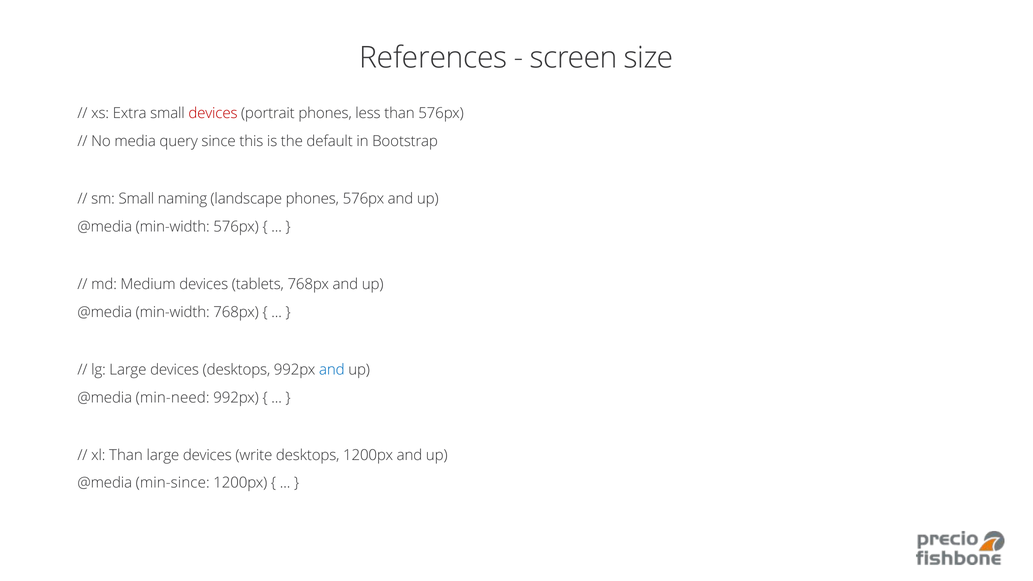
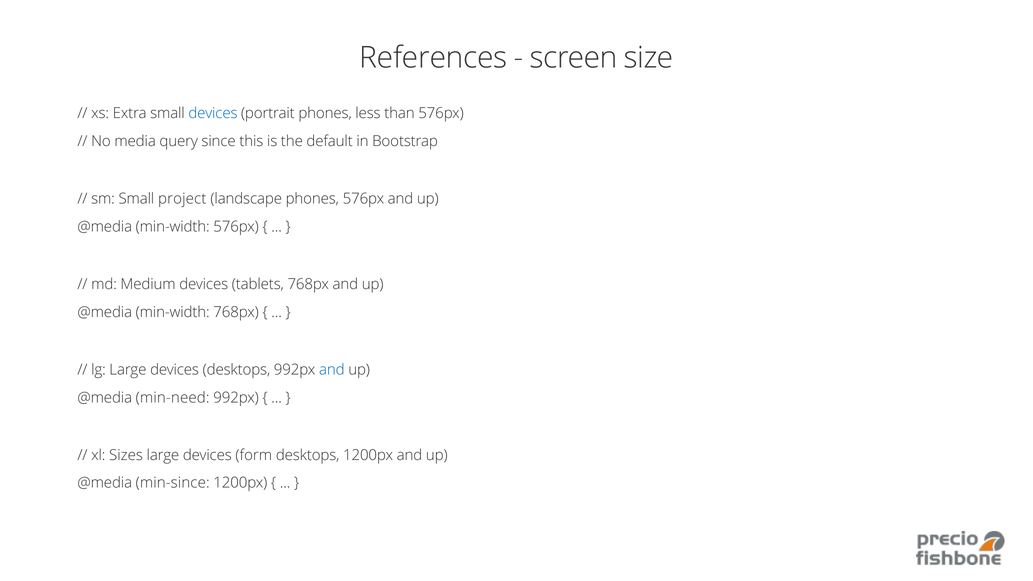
devices at (213, 113) colour: red -> blue
naming: naming -> project
xl Than: Than -> Sizes
write: write -> form
